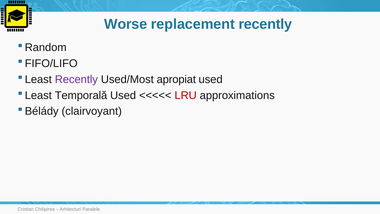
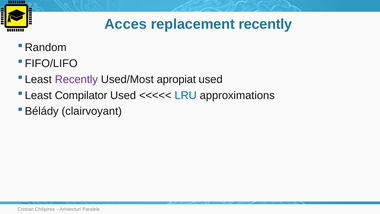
Worse: Worse -> Acces
Temporală: Temporală -> Compilator
LRU colour: red -> blue
